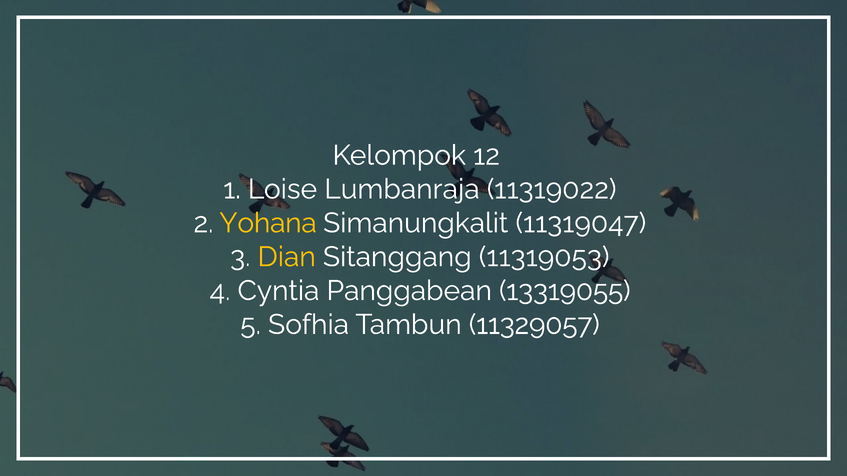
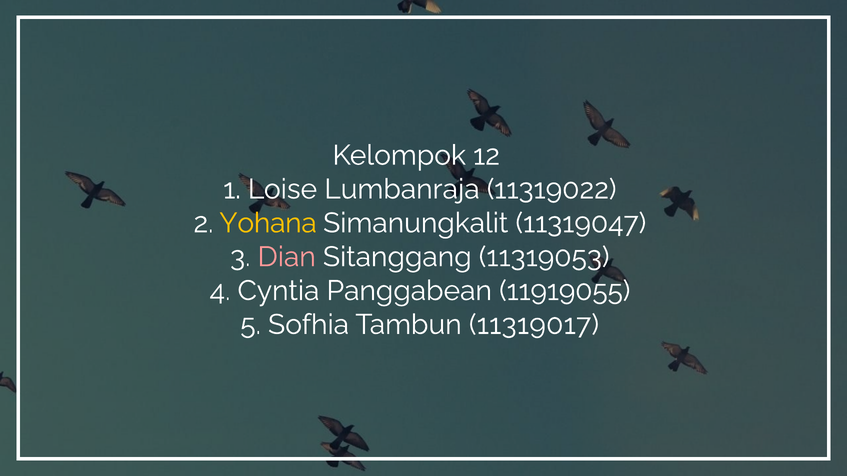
Dian colour: yellow -> pink
13319055: 13319055 -> 11919055
11329057: 11329057 -> 11319017
